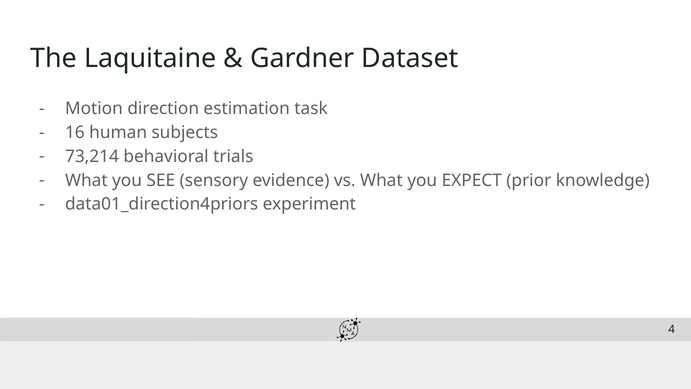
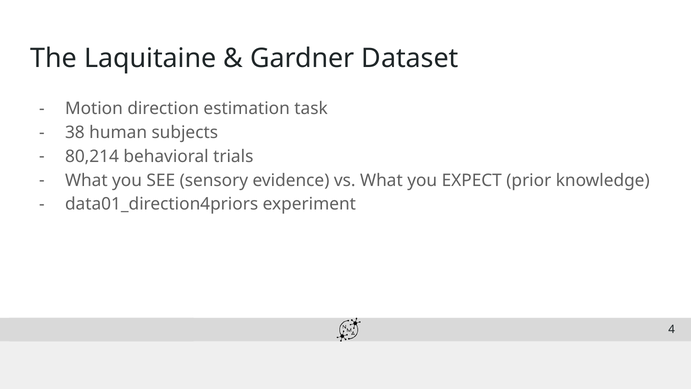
16: 16 -> 38
73,214: 73,214 -> 80,214
